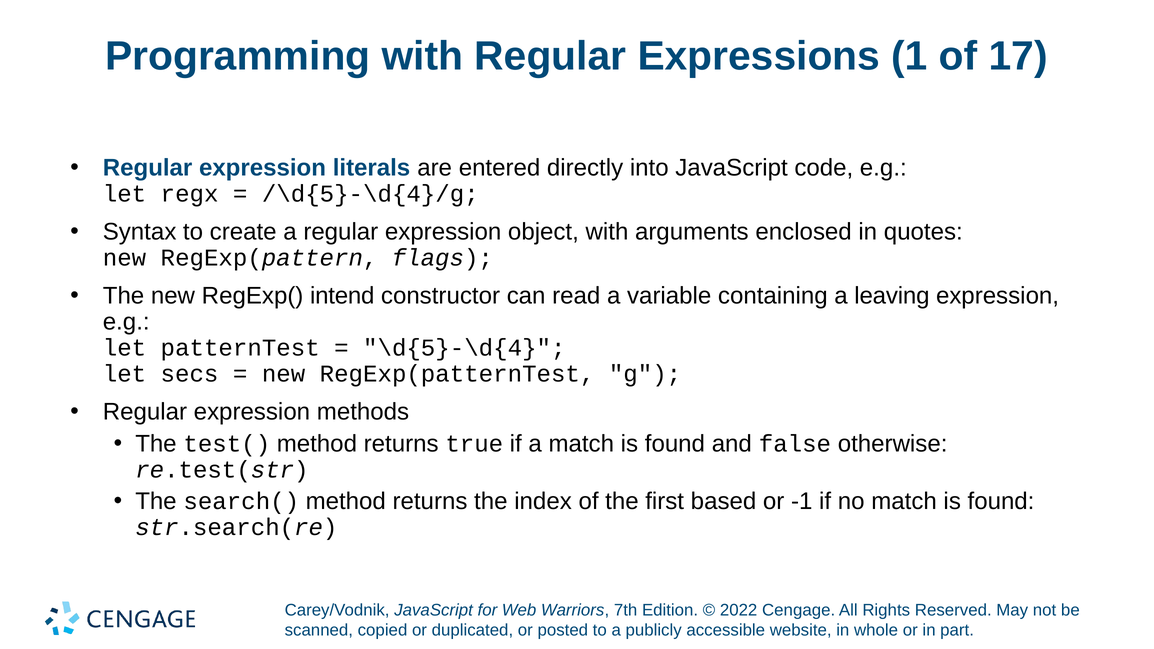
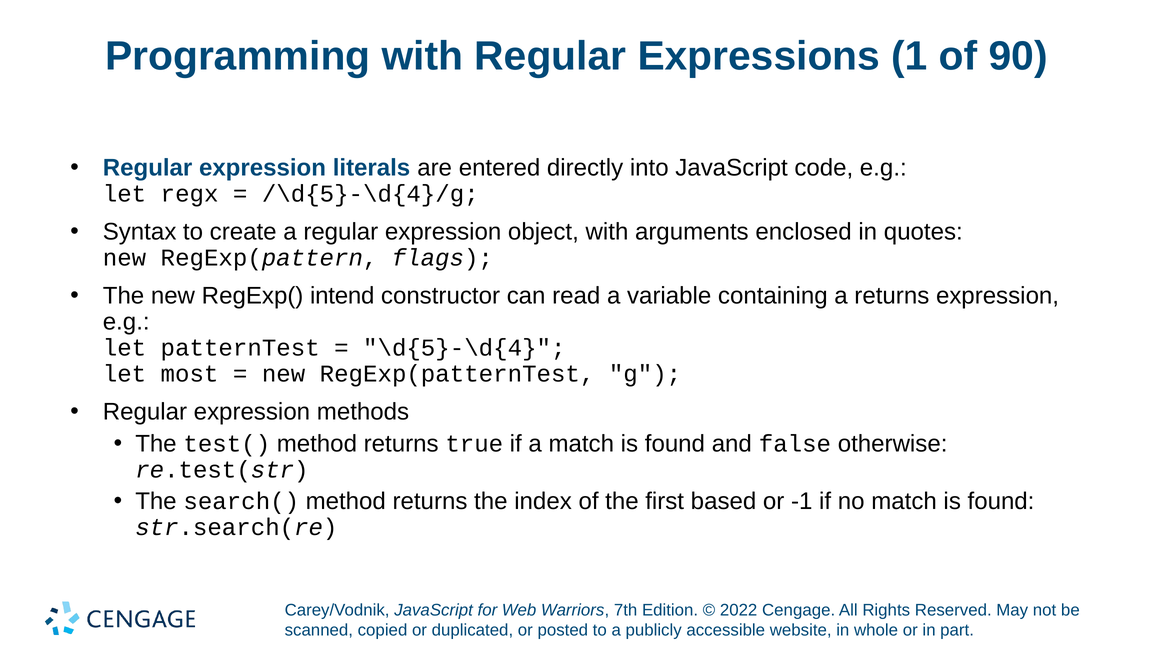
17: 17 -> 90
a leaving: leaving -> returns
secs: secs -> most
